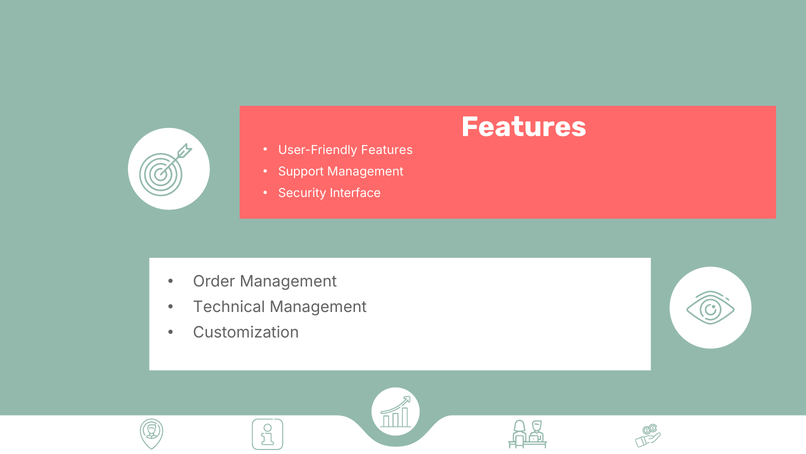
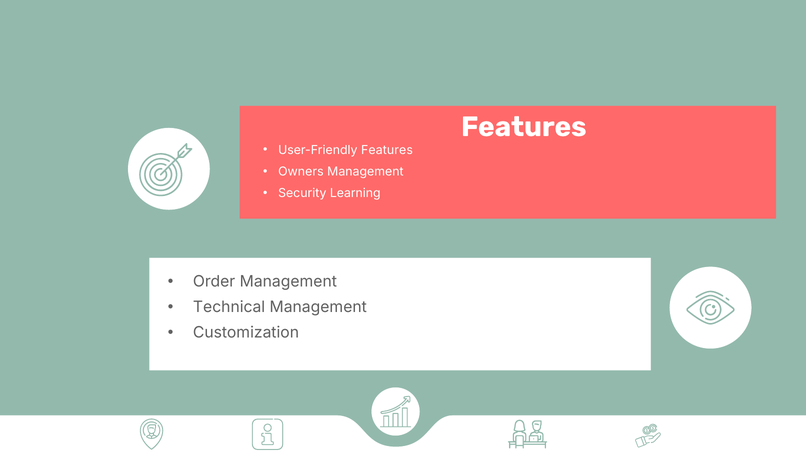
Support: Support -> Owners
Interface: Interface -> Learning
